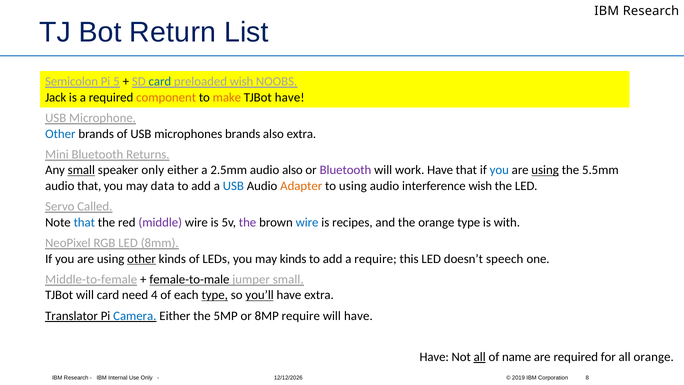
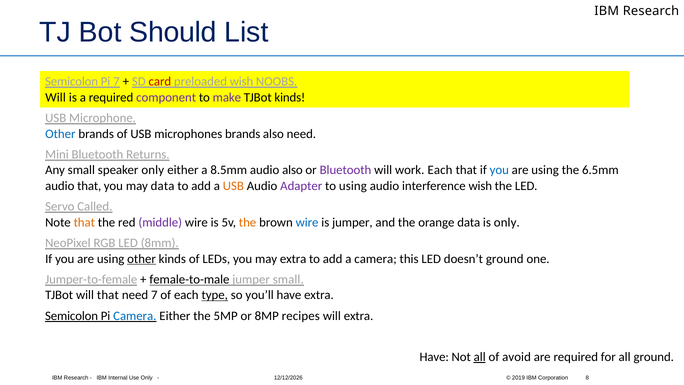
Return: Return -> Should
Pi 5: 5 -> 7
card at (160, 82) colour: blue -> red
Jack at (56, 97): Jack -> Will
component colour: orange -> purple
make colour: orange -> purple
TJBot have: have -> kinds
also extra: extra -> need
small at (81, 170) underline: present -> none
2.5mm: 2.5mm -> 8.5mm
work Have: Have -> Each
using at (545, 170) underline: present -> none
5.5mm: 5.5mm -> 6.5mm
USB at (233, 186) colour: blue -> orange
Adapter colour: orange -> purple
that at (84, 222) colour: blue -> orange
the at (248, 222) colour: purple -> orange
is recipes: recipes -> jumper
orange type: type -> data
is with: with -> only
may kinds: kinds -> extra
a require: require -> camera
doesn’t speech: speech -> ground
Middle-to-female: Middle-to-female -> Jumper-to-female
will card: card -> that
need 4: 4 -> 7
you’ll underline: present -> none
Translator at (72, 316): Translator -> Semicolon
8MP require: require -> recipes
will have: have -> extra
name: name -> avoid
all orange: orange -> ground
